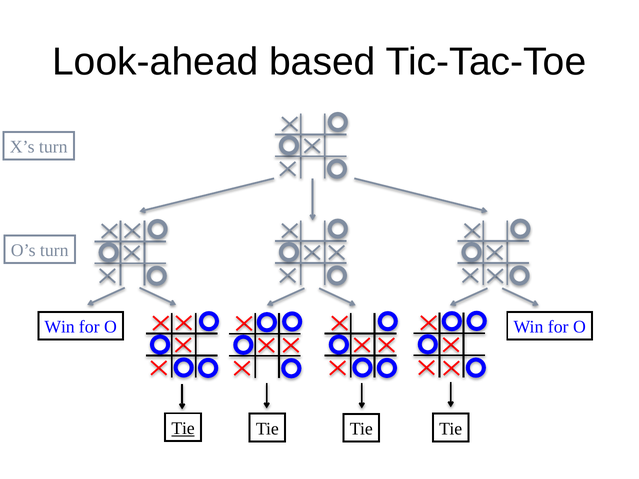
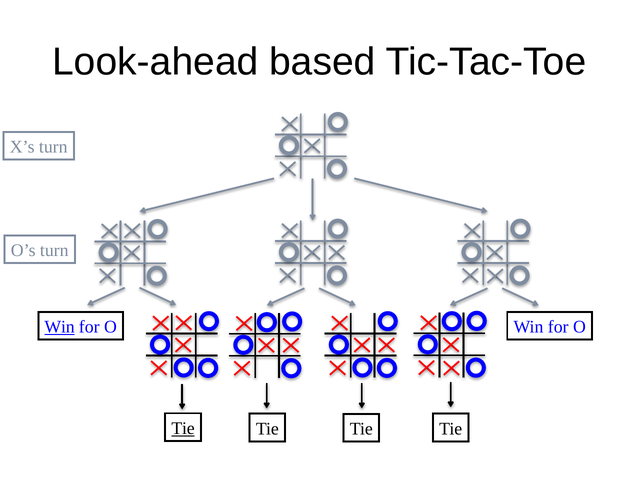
Win at (60, 327) underline: none -> present
